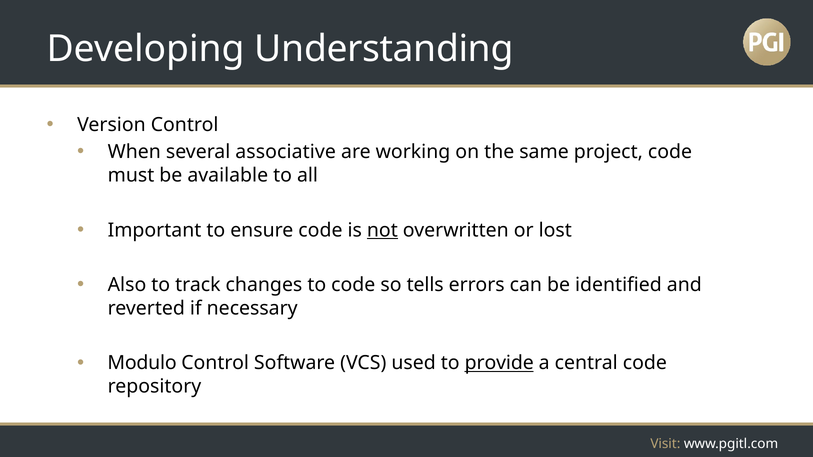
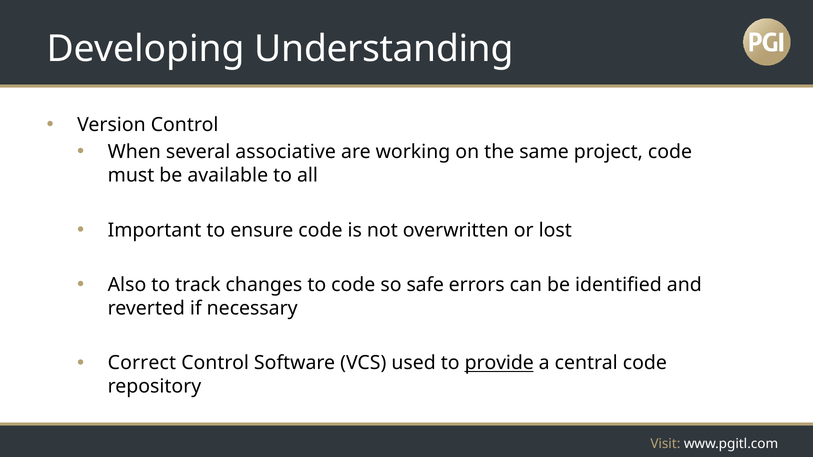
not underline: present -> none
tells: tells -> safe
Modulo: Modulo -> Correct
